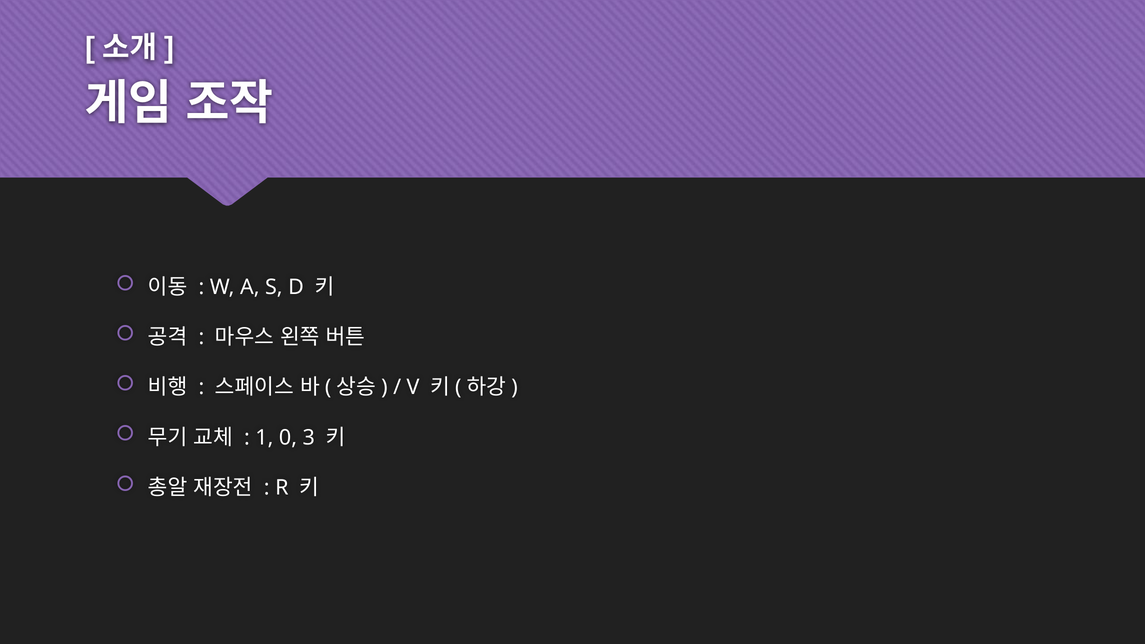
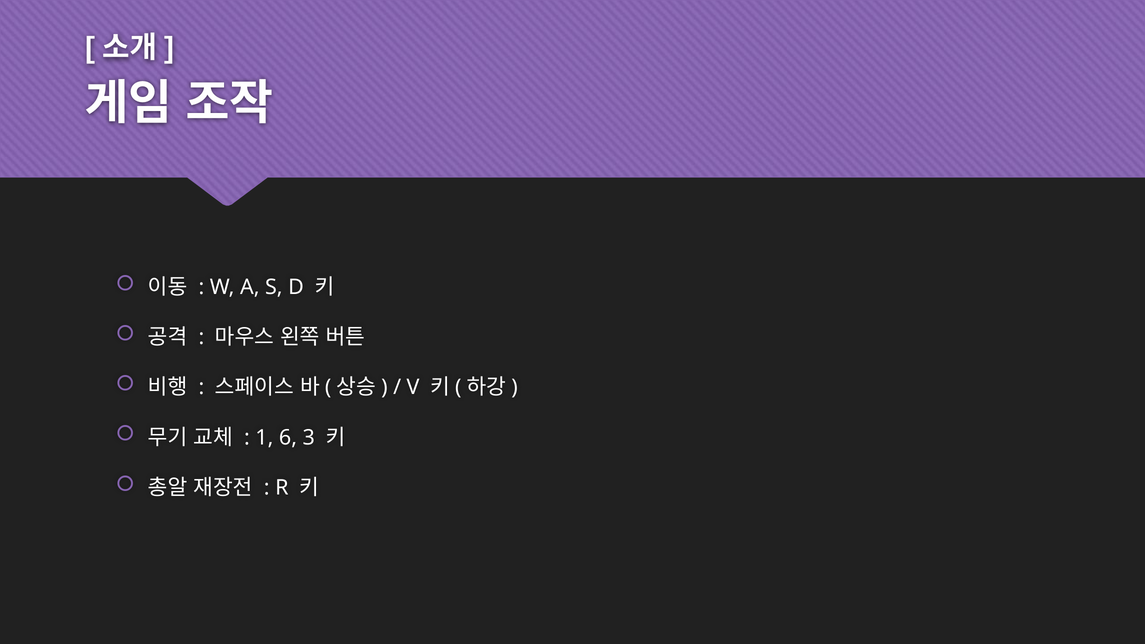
0: 0 -> 6
